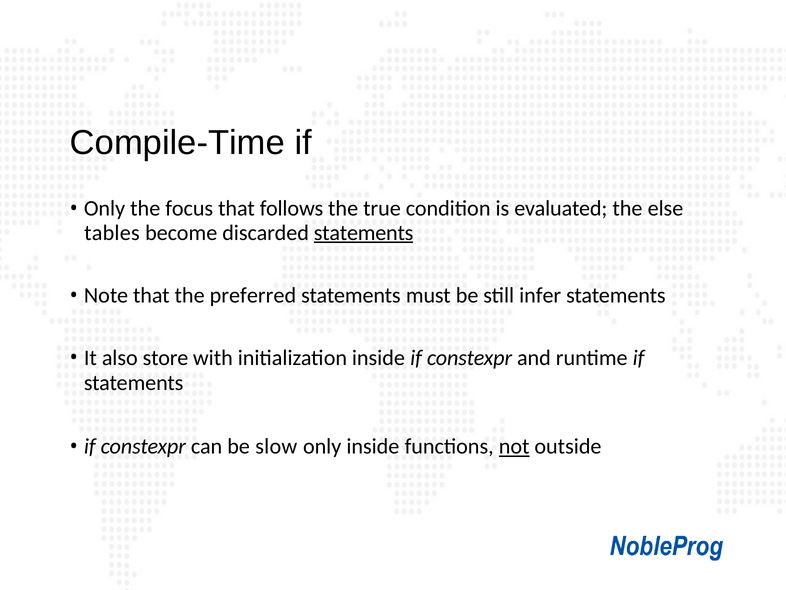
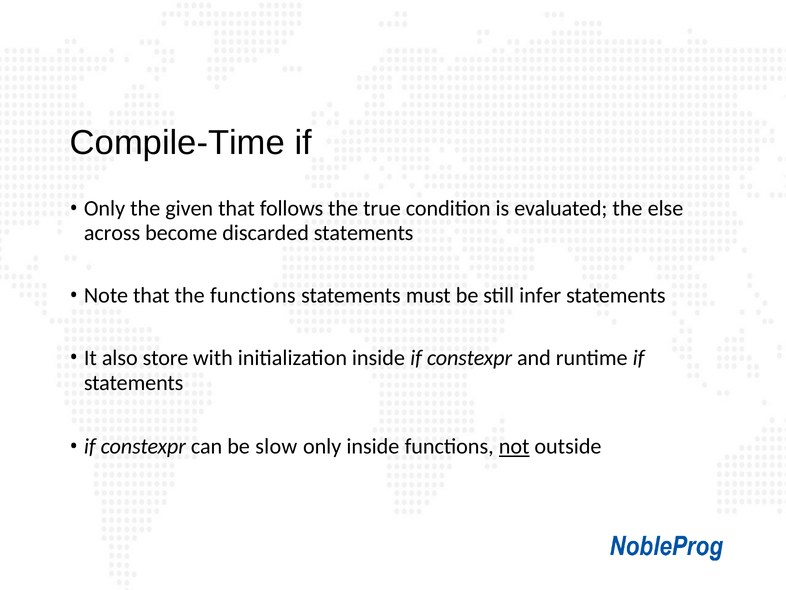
focus: focus -> given
tables: tables -> across
statements at (364, 233) underline: present -> none
the preferred: preferred -> functions
